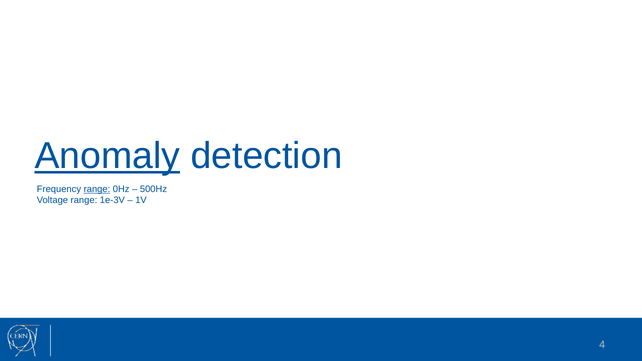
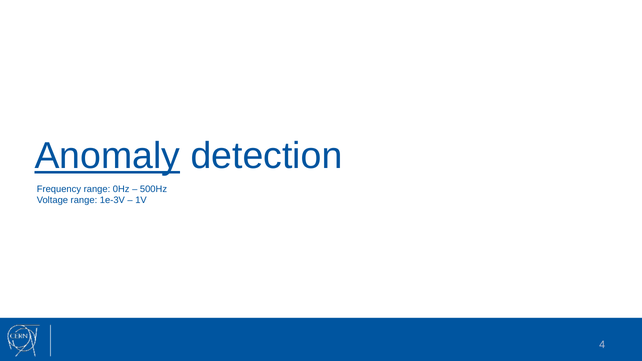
range at (97, 189) underline: present -> none
